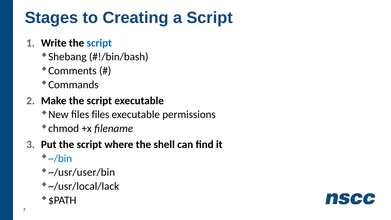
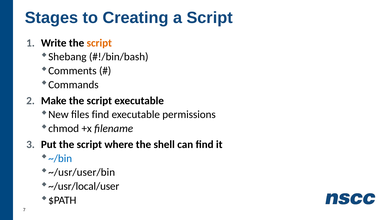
script at (99, 43) colour: blue -> orange
files files: files -> find
~/usr/local/lack: ~/usr/local/lack -> ~/usr/local/user
